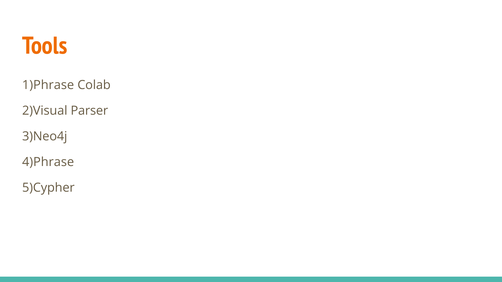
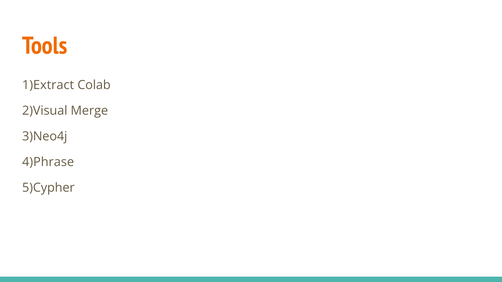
1)Phrase: 1)Phrase -> 1)Extract
Parser: Parser -> Merge
